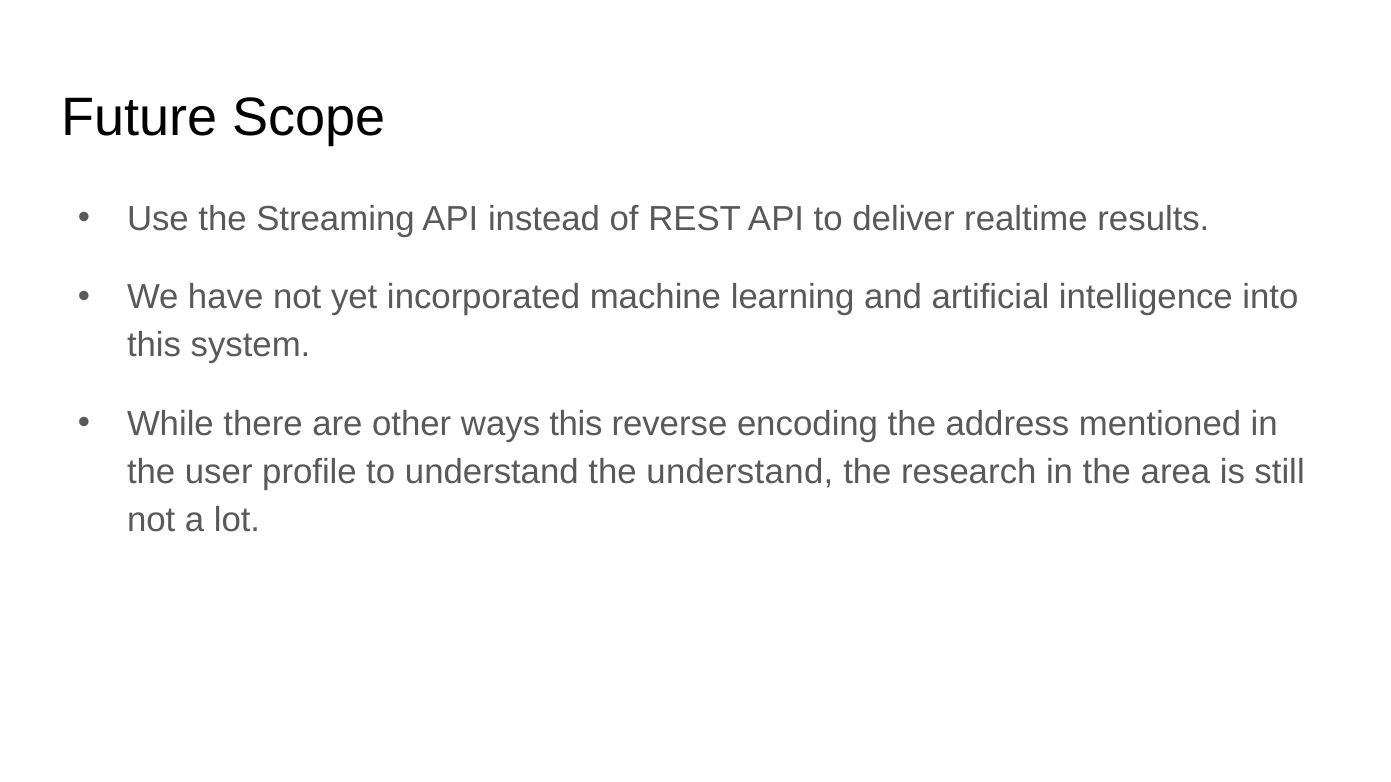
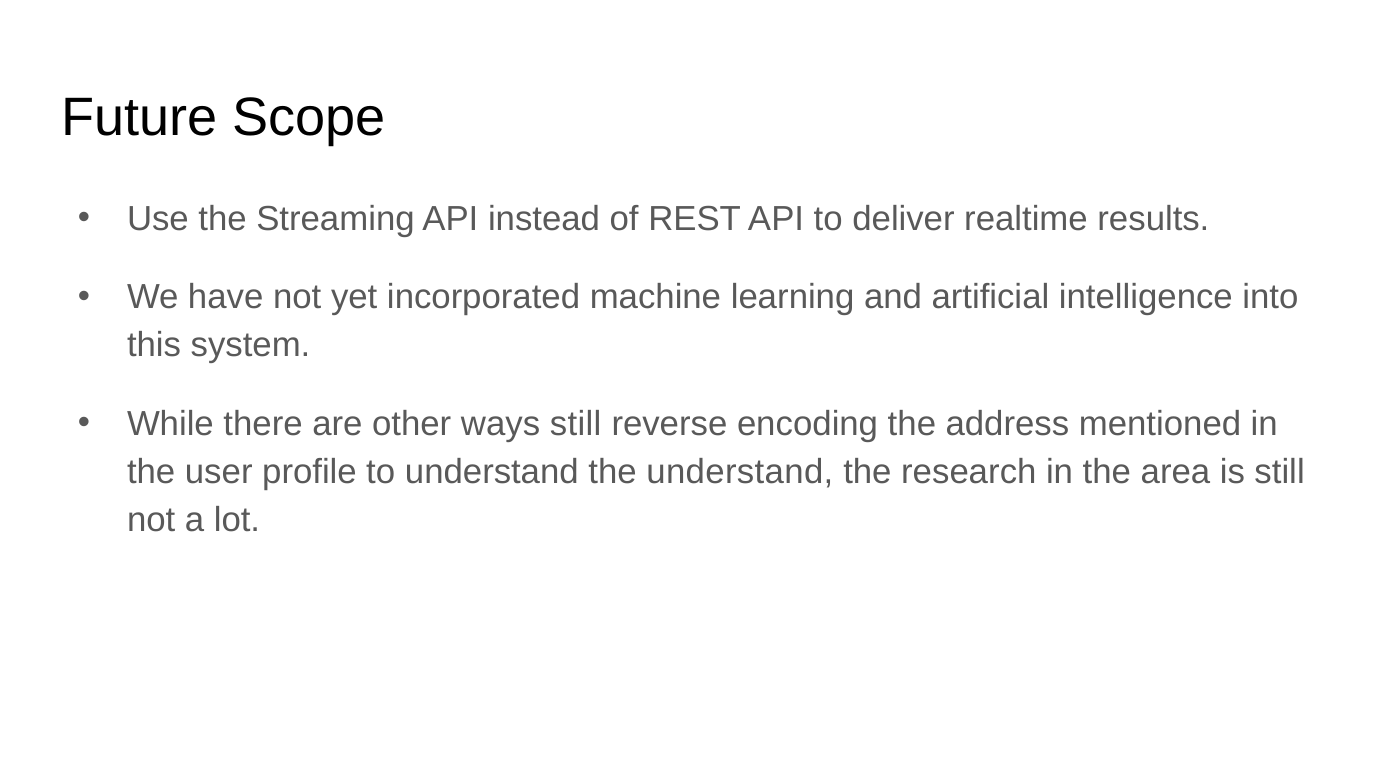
ways this: this -> still
